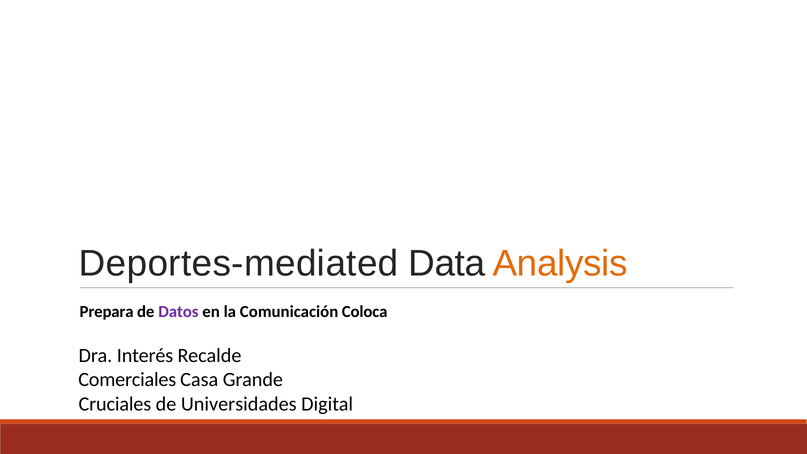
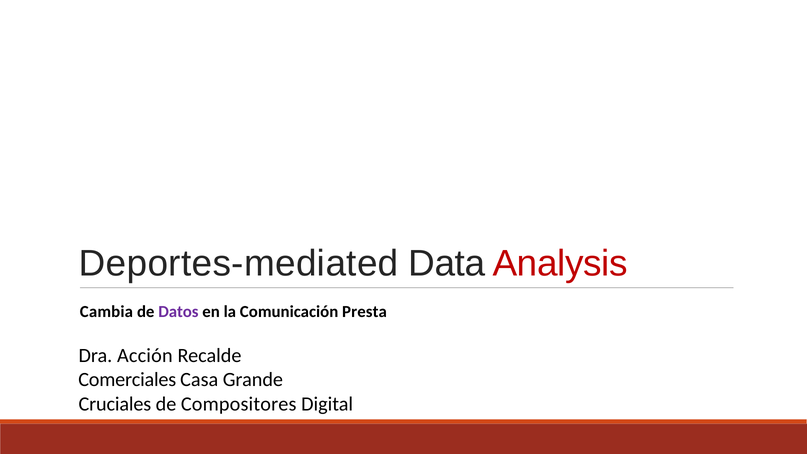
Analysis colour: orange -> red
Prepara: Prepara -> Cambia
Coloca: Coloca -> Presta
Interés: Interés -> Acción
Universidades: Universidades -> Compositores
